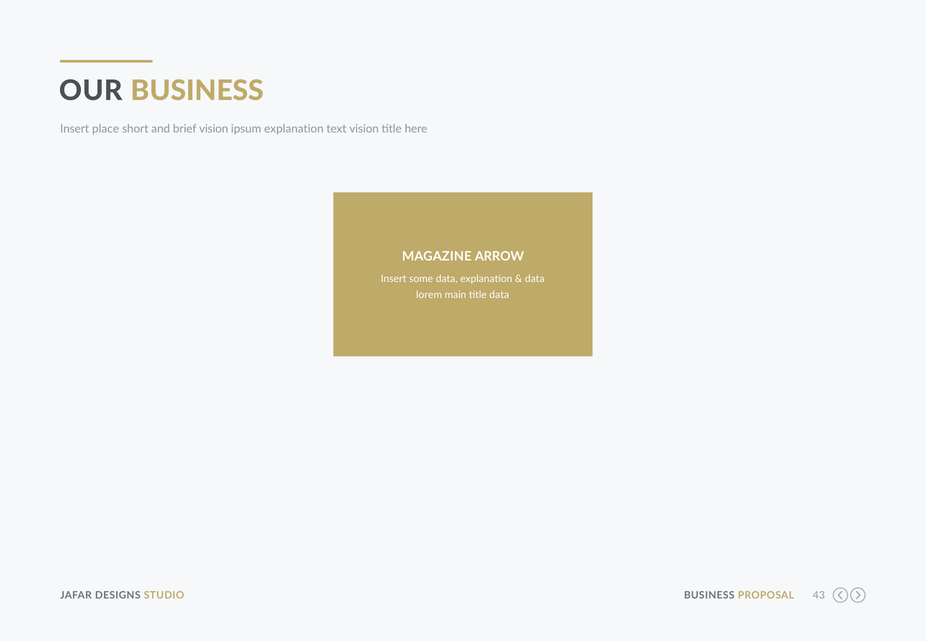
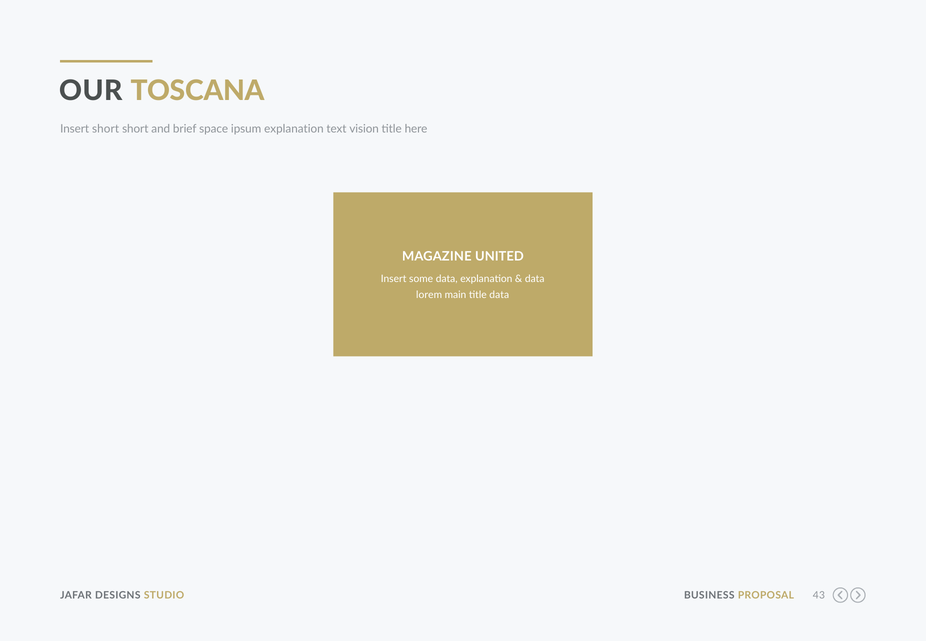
OUR BUSINESS: BUSINESS -> TOSCANA
Insert place: place -> short
brief vision: vision -> space
ARROW: ARROW -> UNITED
